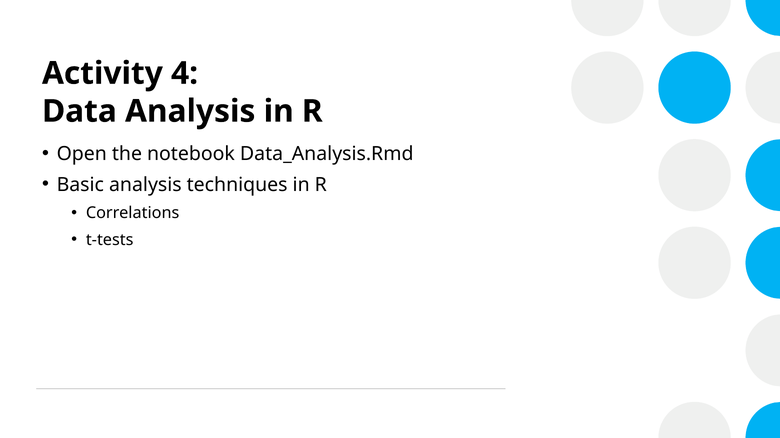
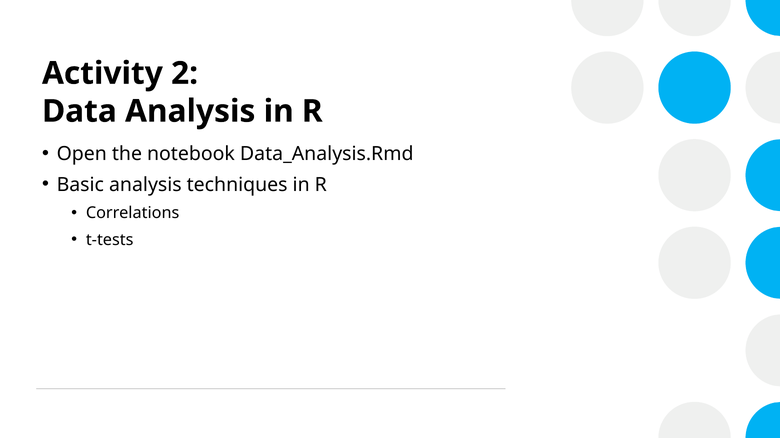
4: 4 -> 2
